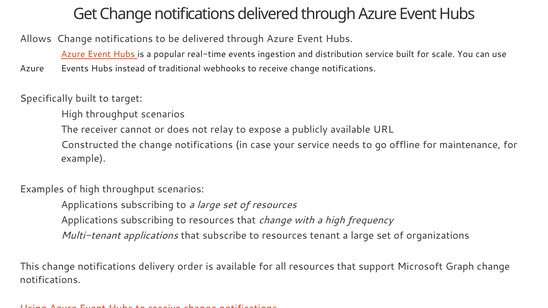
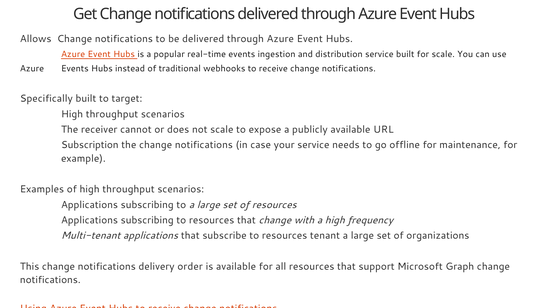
not relay: relay -> scale
Constructed: Constructed -> Subscription
